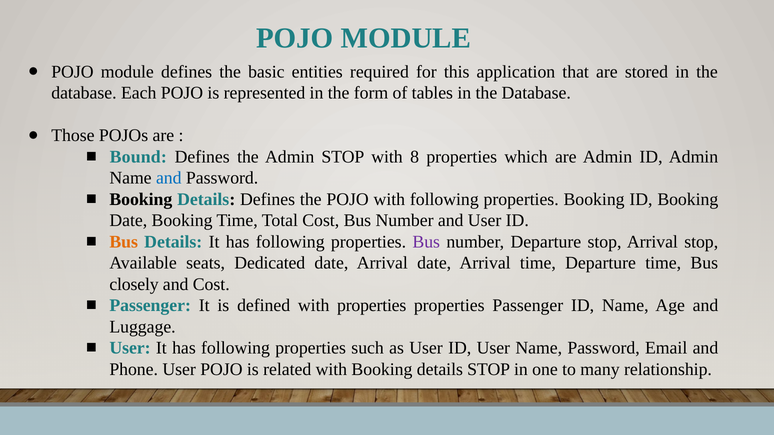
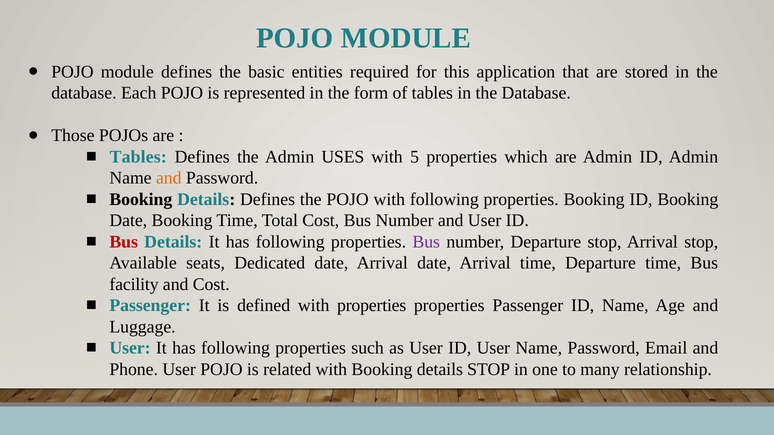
Bound at (138, 157): Bound -> Tables
Admin STOP: STOP -> USES
8: 8 -> 5
and at (169, 178) colour: blue -> orange
Bus at (124, 242) colour: orange -> red
closely: closely -> facility
